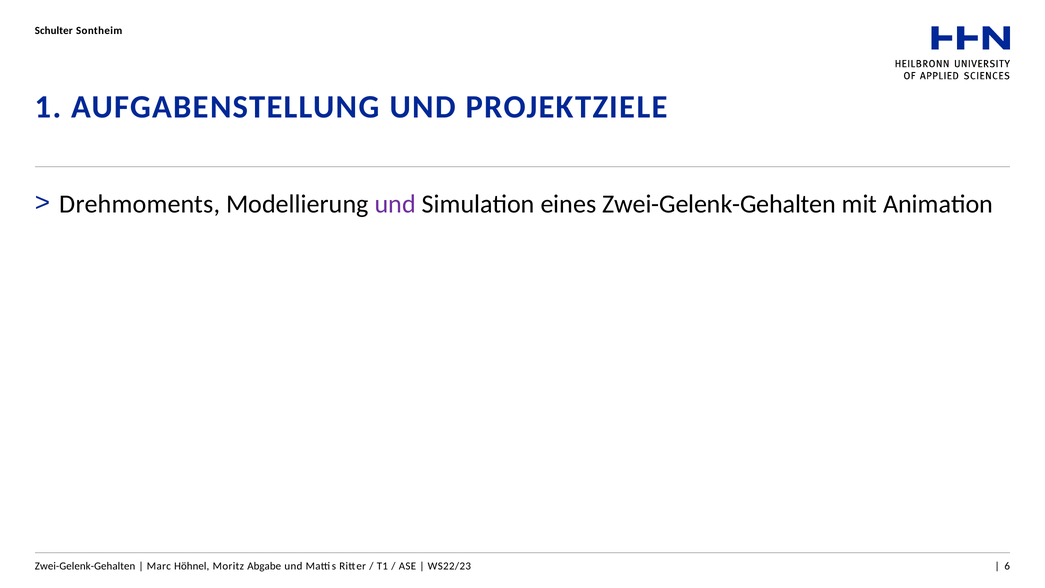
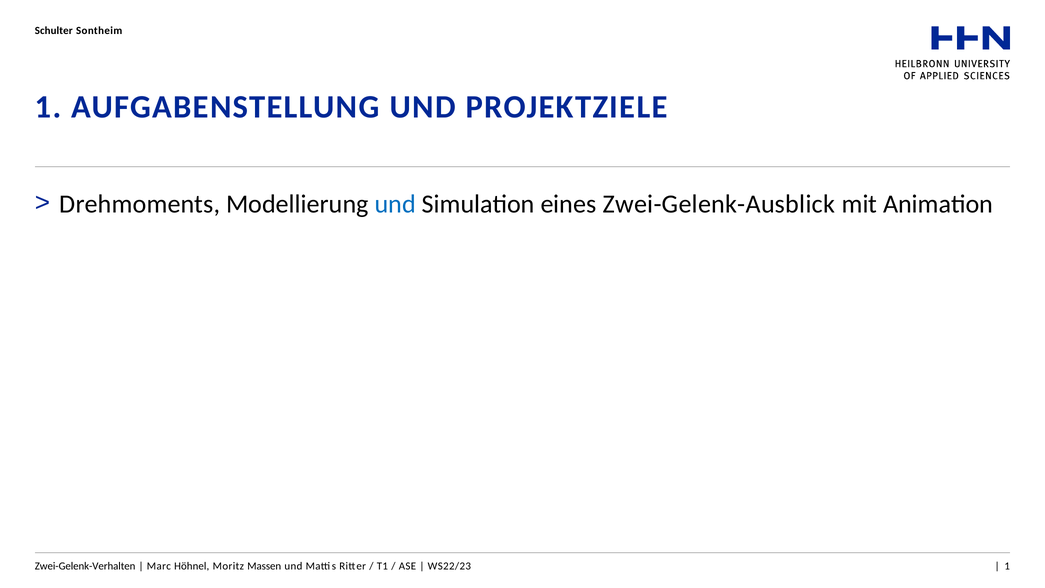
und at (395, 204) colour: purple -> blue
eines Zwei-Gelenk-Gehalten: Zwei-Gelenk-Gehalten -> Zwei-Gelenk-Ausblick
Zwei-Gelenk-Gehalten at (85, 566): Zwei-Gelenk-Gehalten -> Zwei-Gelenk-Verhalten
Abgabe: Abgabe -> Massen
6 at (1007, 566): 6 -> 1
